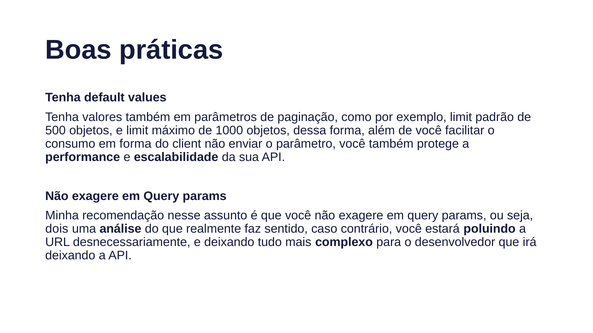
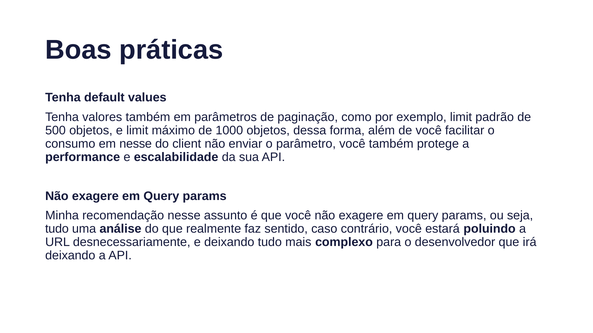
em forma: forma -> nesse
dois at (57, 229): dois -> tudo
